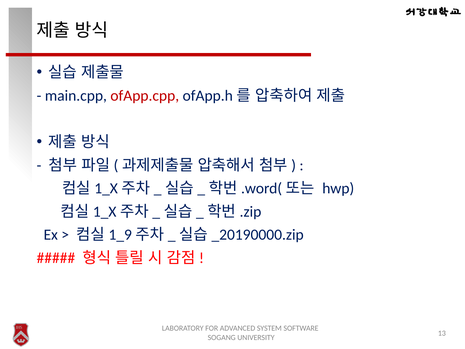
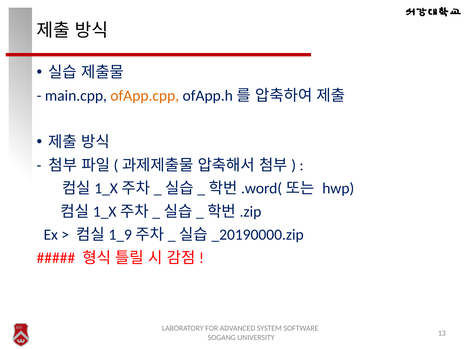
ofApp.cpp colour: red -> orange
